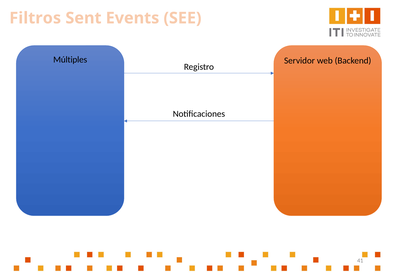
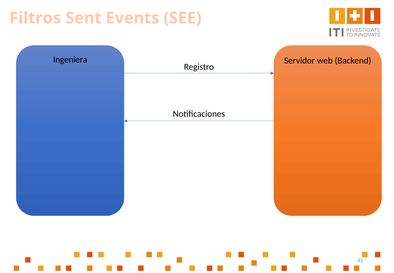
Múltiples: Múltiples -> Ingeniera
